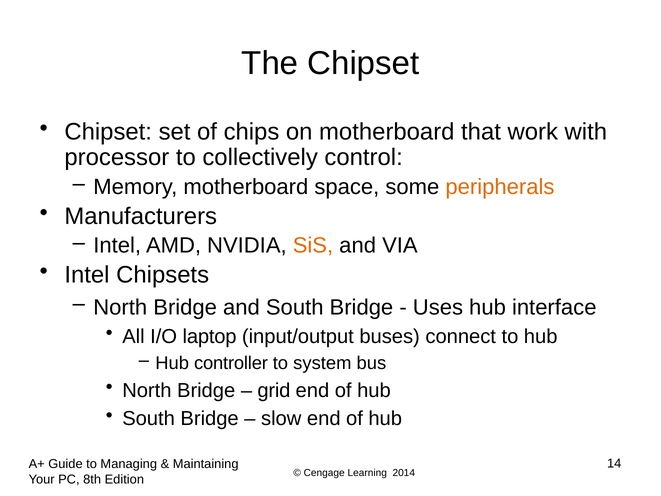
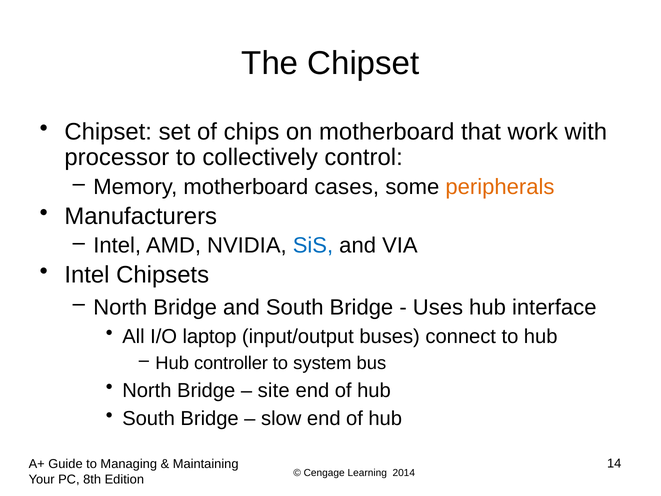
space: space -> cases
SiS colour: orange -> blue
grid: grid -> site
